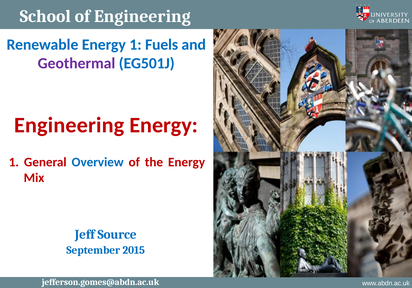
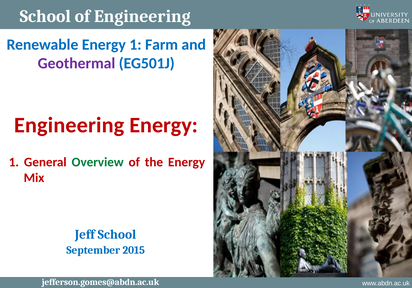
Fuels: Fuels -> Farm
Overview colour: blue -> green
Jeff Source: Source -> School
